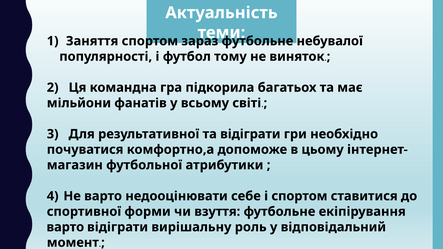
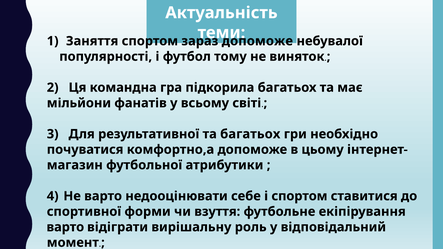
зараз футбольне: футбольне -> допоможе
та відіграти: відіграти -> багатьох
